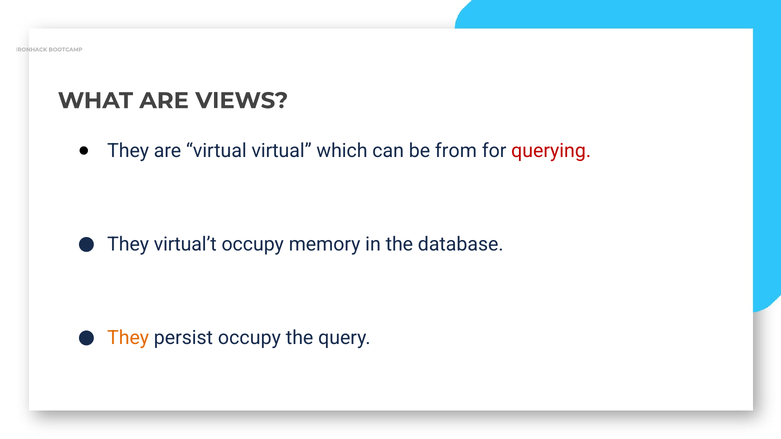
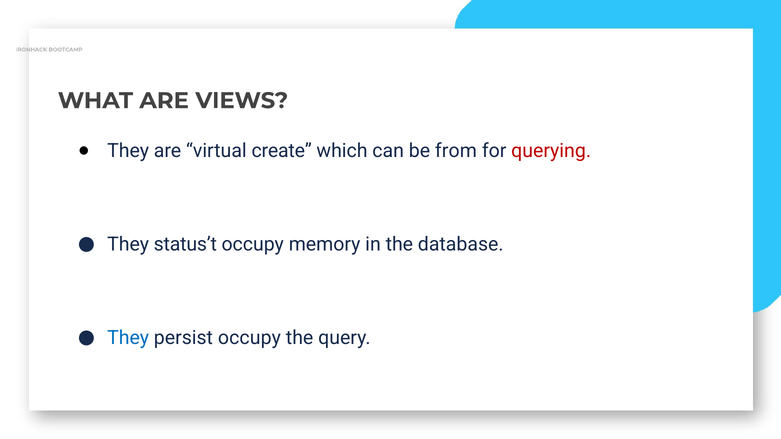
virtual virtual: virtual -> create
virtual’t: virtual’t -> status’t
They at (128, 338) colour: orange -> blue
